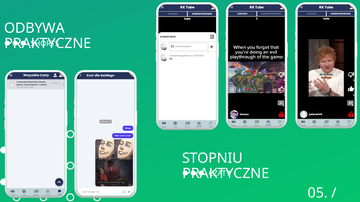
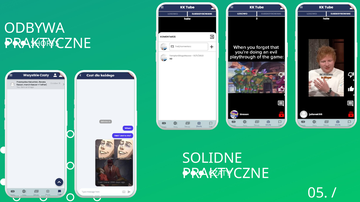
STOPNIU: STOPNIU -> SOLIDNE
